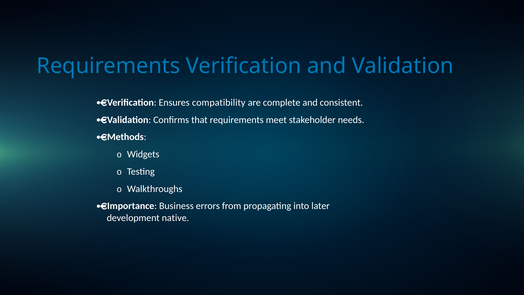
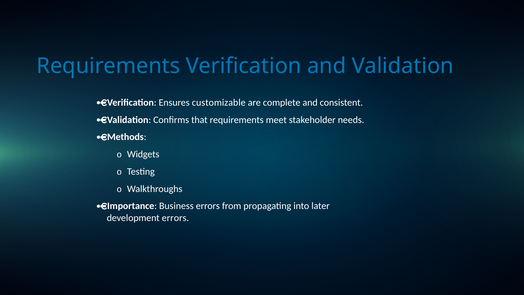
compatibility: compatibility -> customizable
development native: native -> errors
